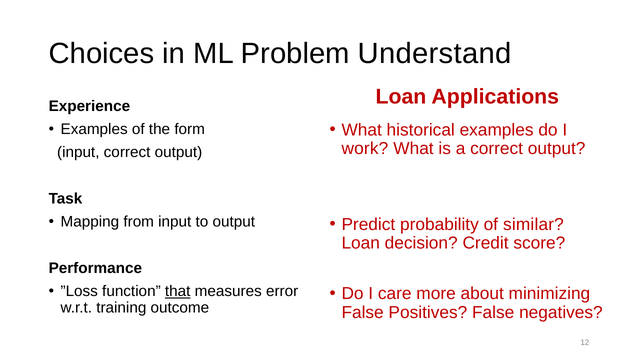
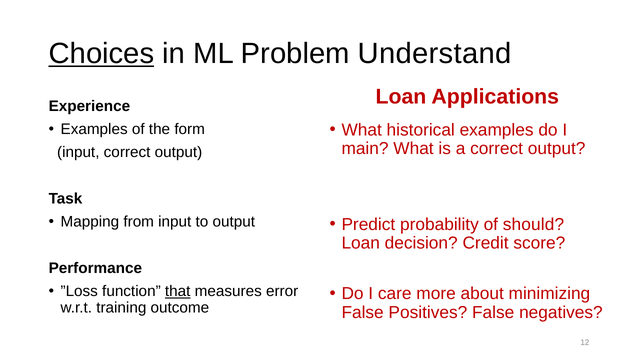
Choices underline: none -> present
work: work -> main
similar: similar -> should
